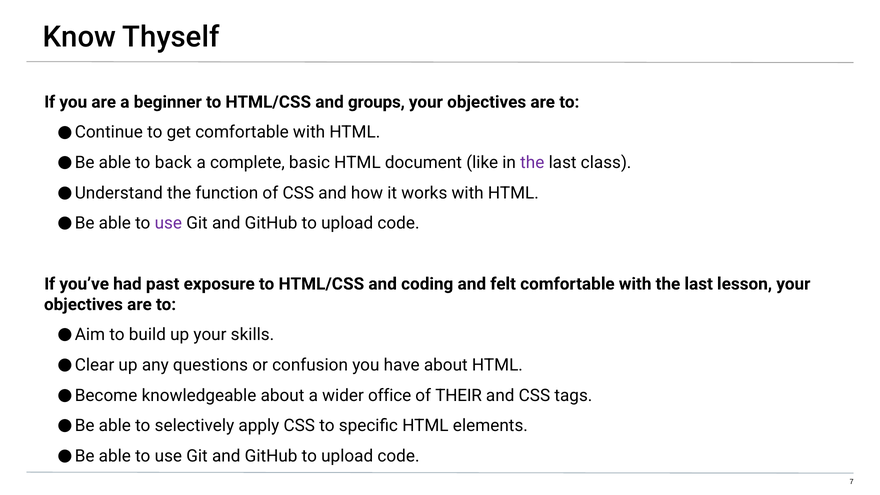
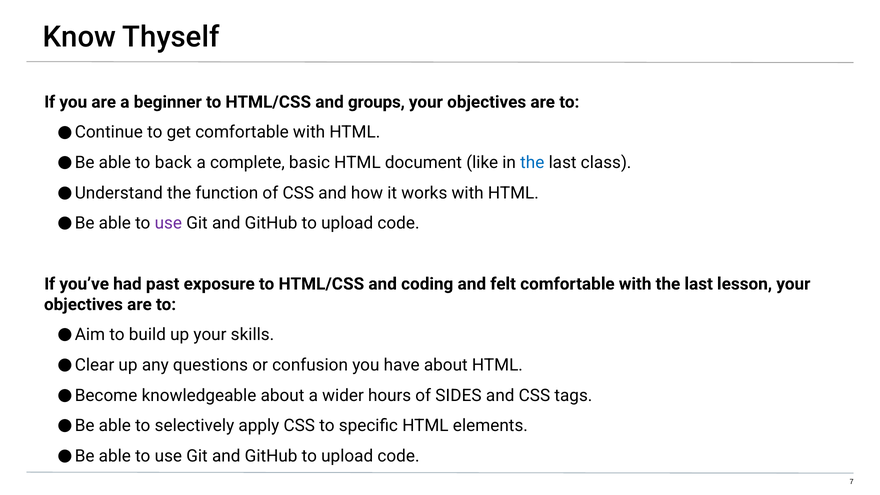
the at (532, 163) colour: purple -> blue
office: office -> hours
THEIR: THEIR -> SIDES
